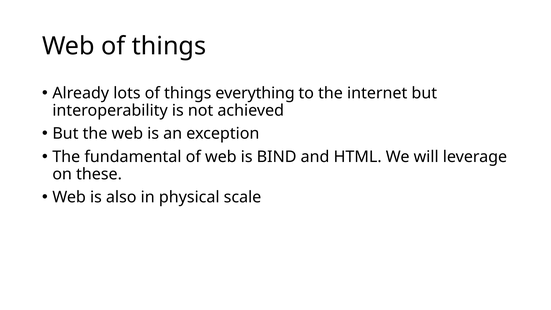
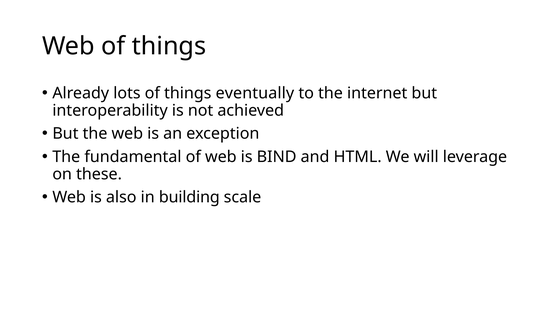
everything: everything -> eventually
physical: physical -> building
